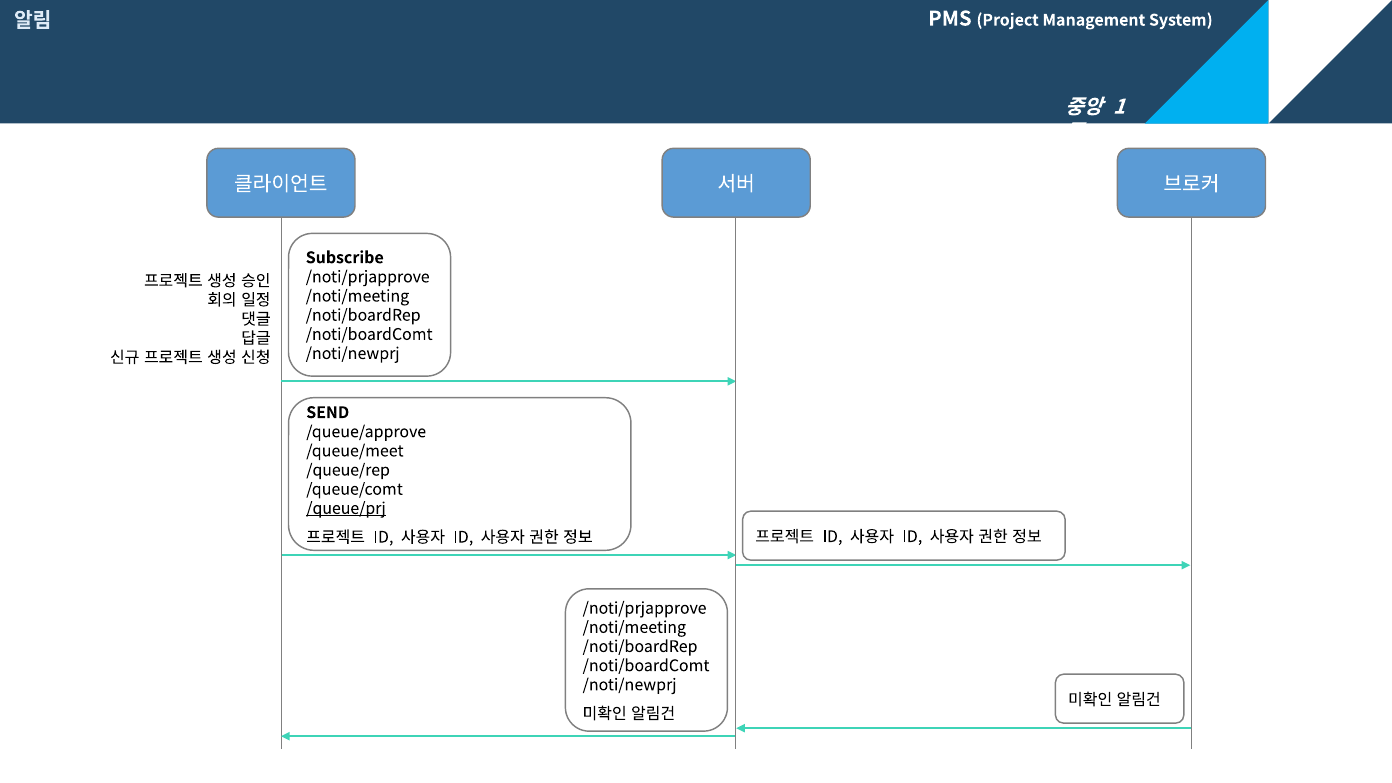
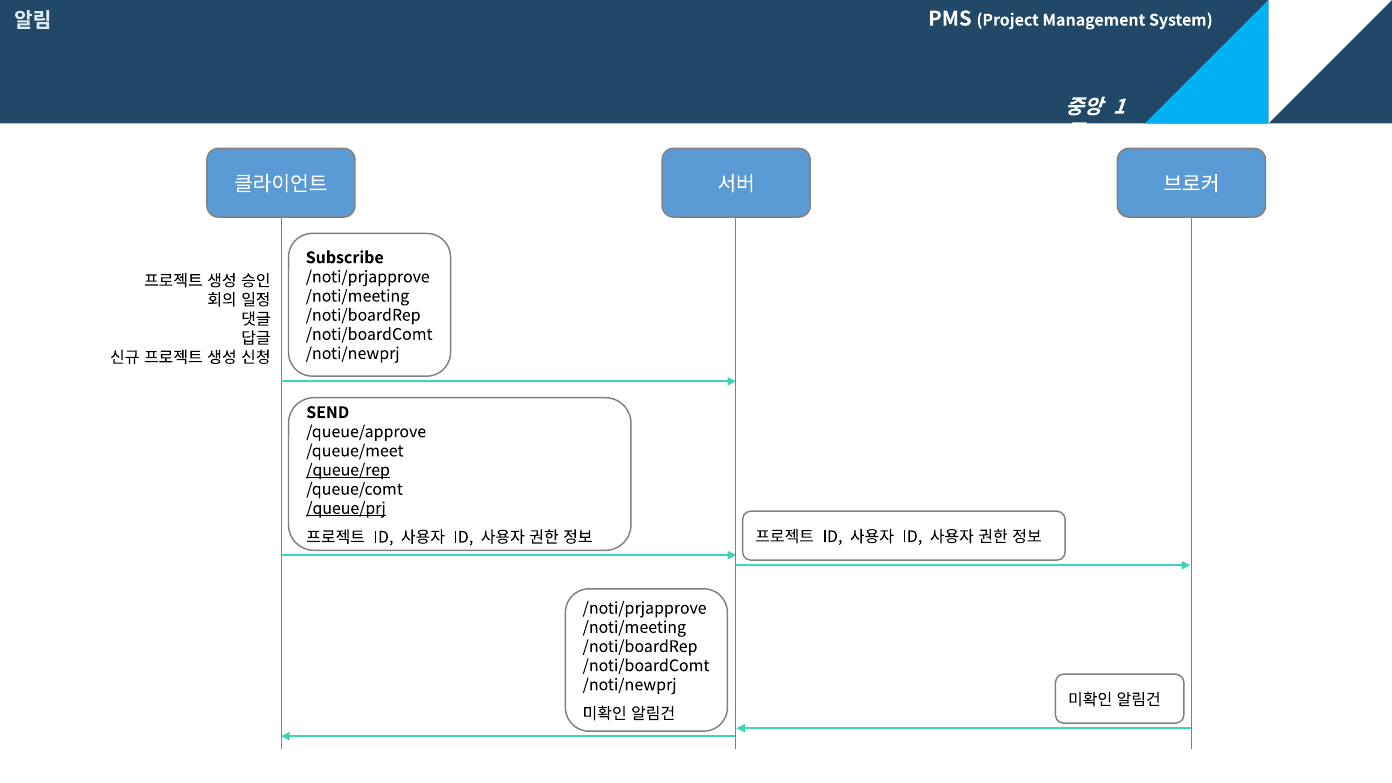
/queue/rep underline: none -> present
